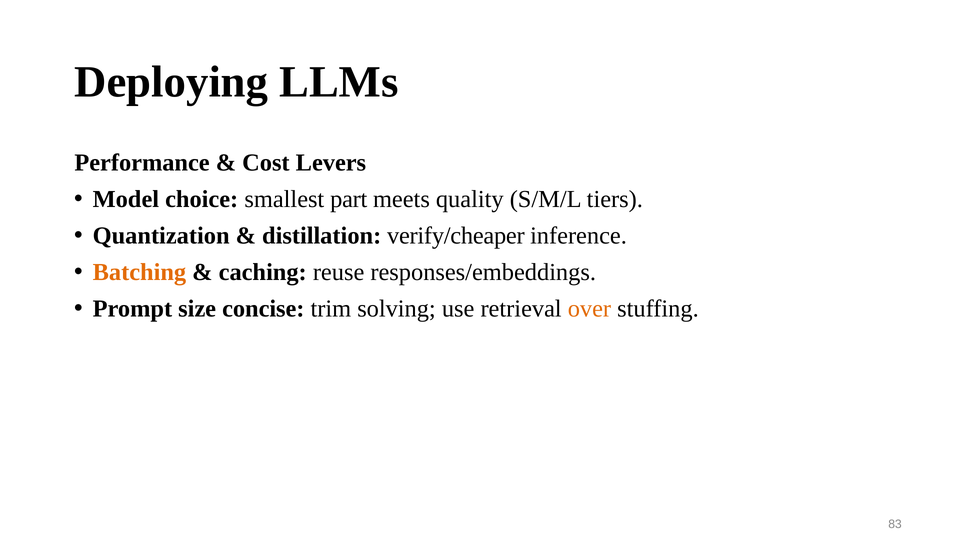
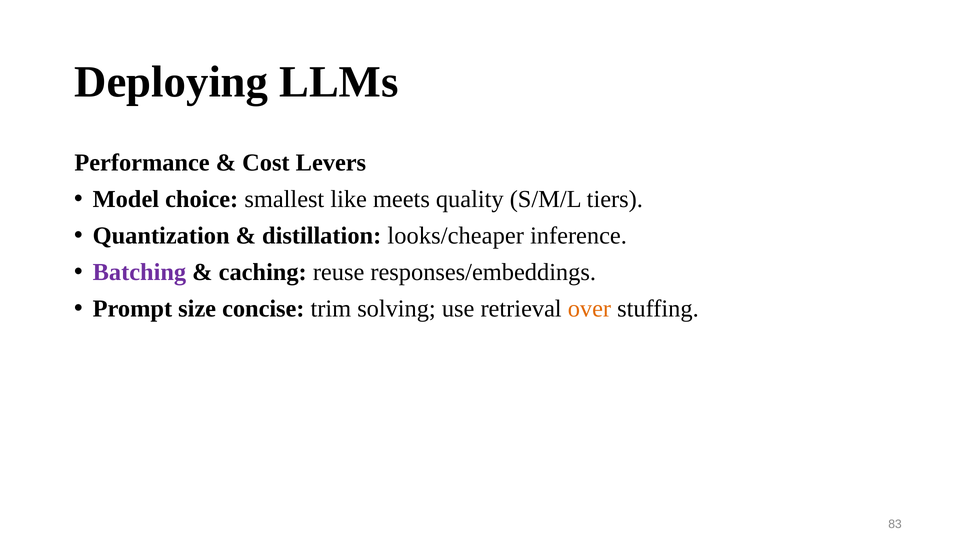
part: part -> like
verify/cheaper: verify/cheaper -> looks/cheaper
Batching colour: orange -> purple
